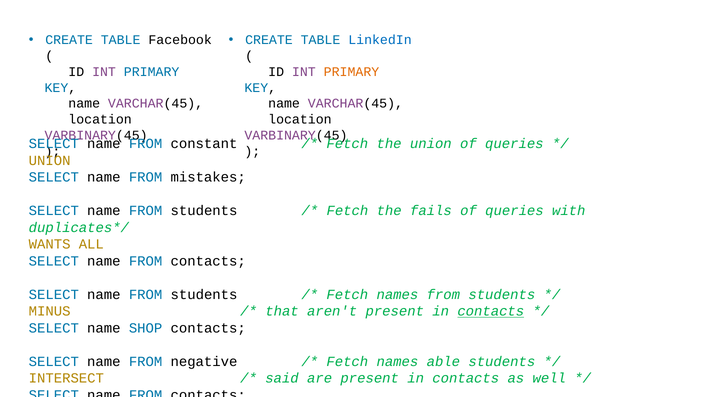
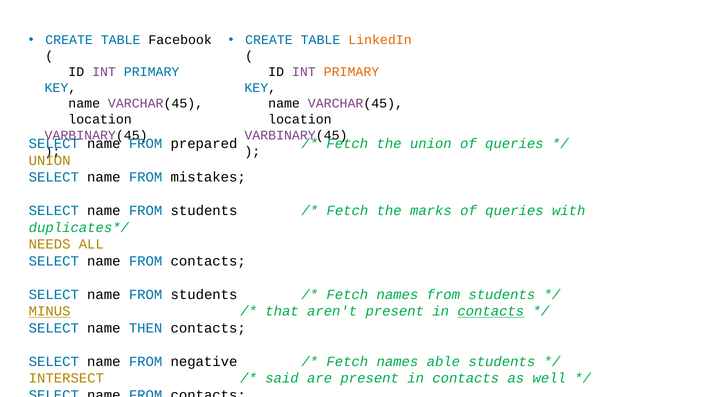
LinkedIn colour: blue -> orange
constant: constant -> prepared
fails: fails -> marks
WANTS: WANTS -> NEEDS
MINUS underline: none -> present
SHOP: SHOP -> THEN
